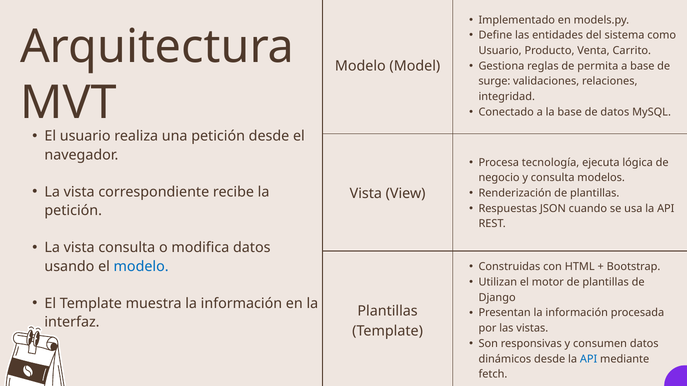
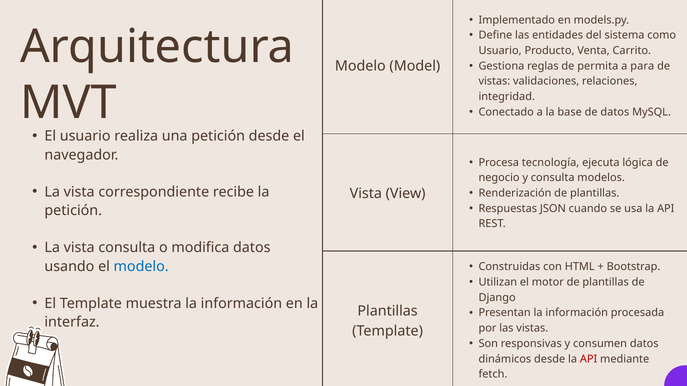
a base: base -> para
surge at (494, 81): surge -> vistas
API at (589, 359) colour: blue -> red
